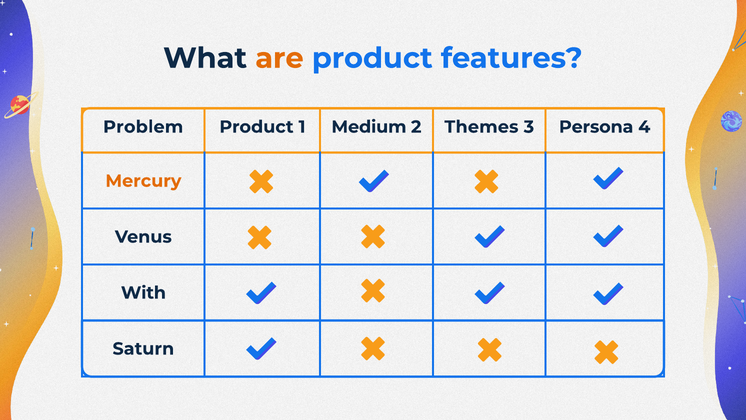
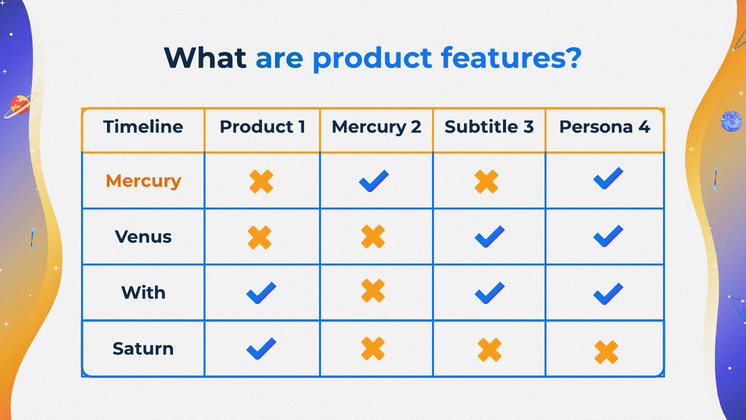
are colour: orange -> blue
Problem: Problem -> Timeline
1 Medium: Medium -> Mercury
Themes: Themes -> Subtitle
